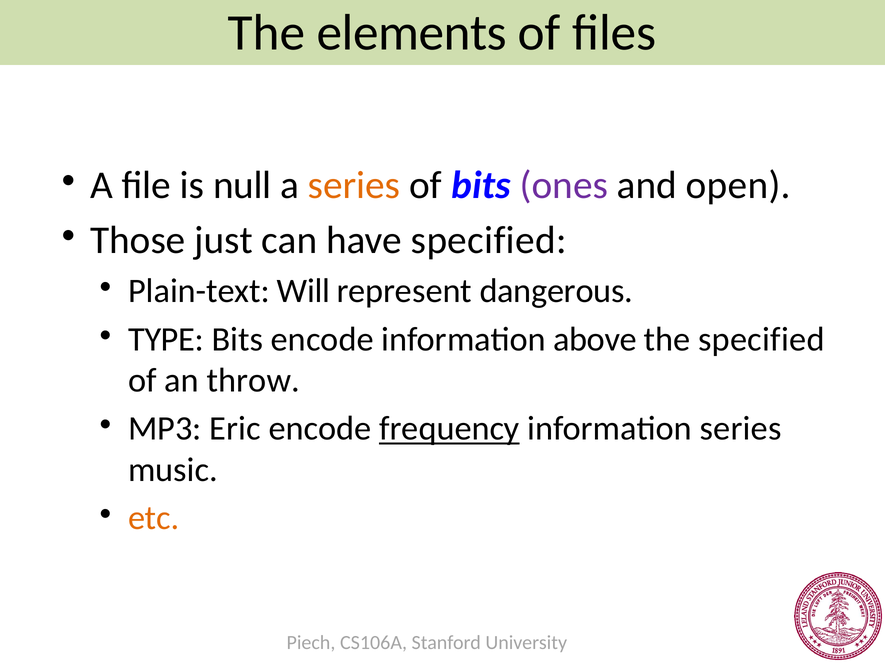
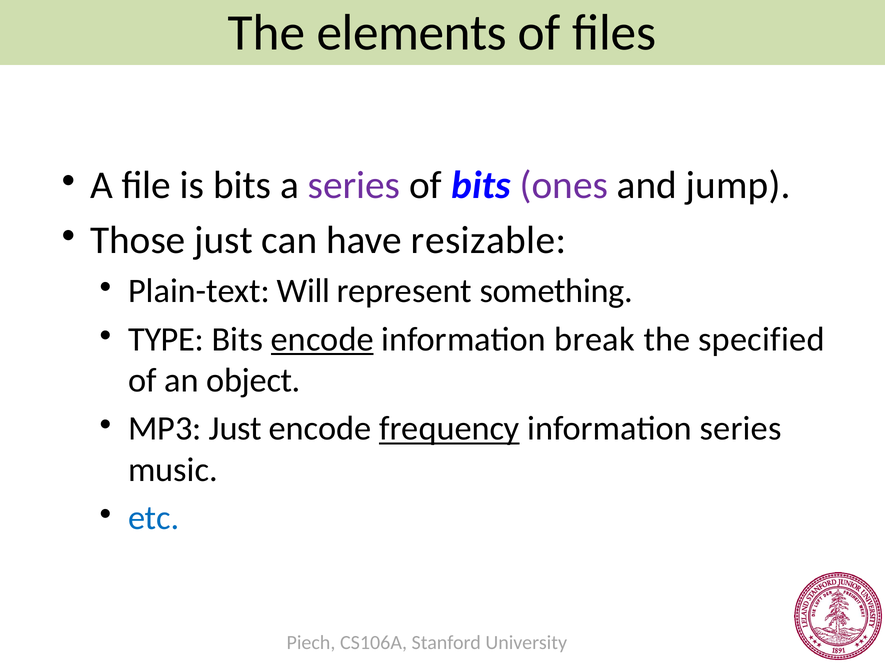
is null: null -> bits
series at (354, 186) colour: orange -> purple
open: open -> jump
have specified: specified -> resizable
dangerous: dangerous -> something
encode at (322, 340) underline: none -> present
above: above -> break
throw: throw -> object
MP3 Eric: Eric -> Just
etc colour: orange -> blue
